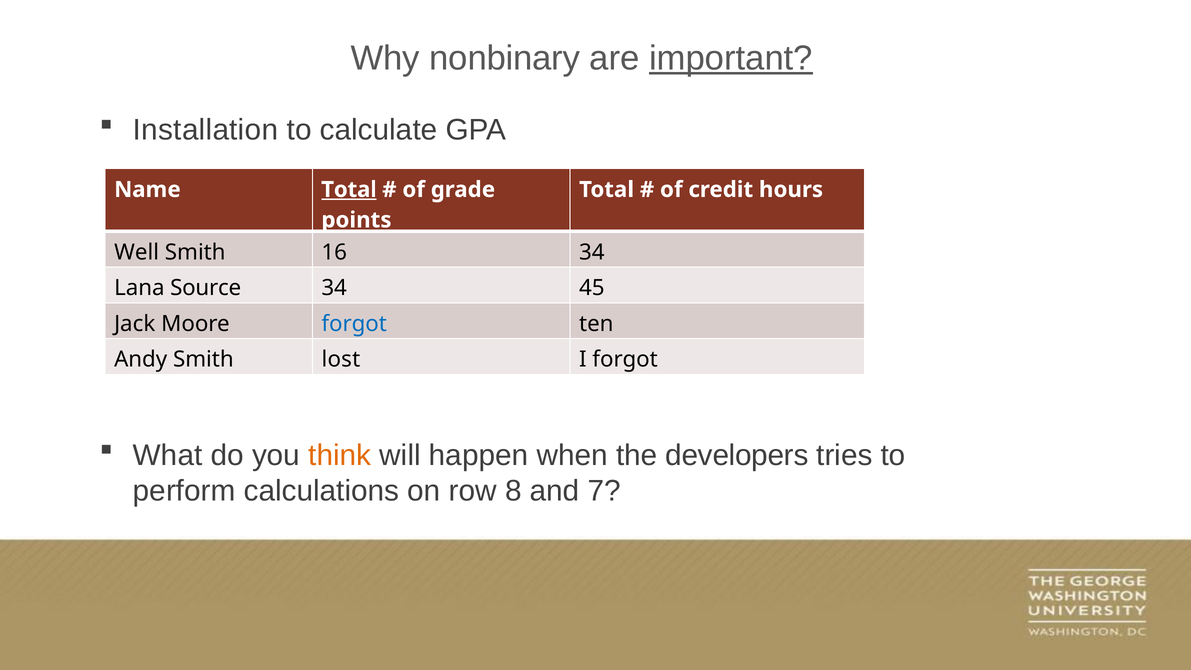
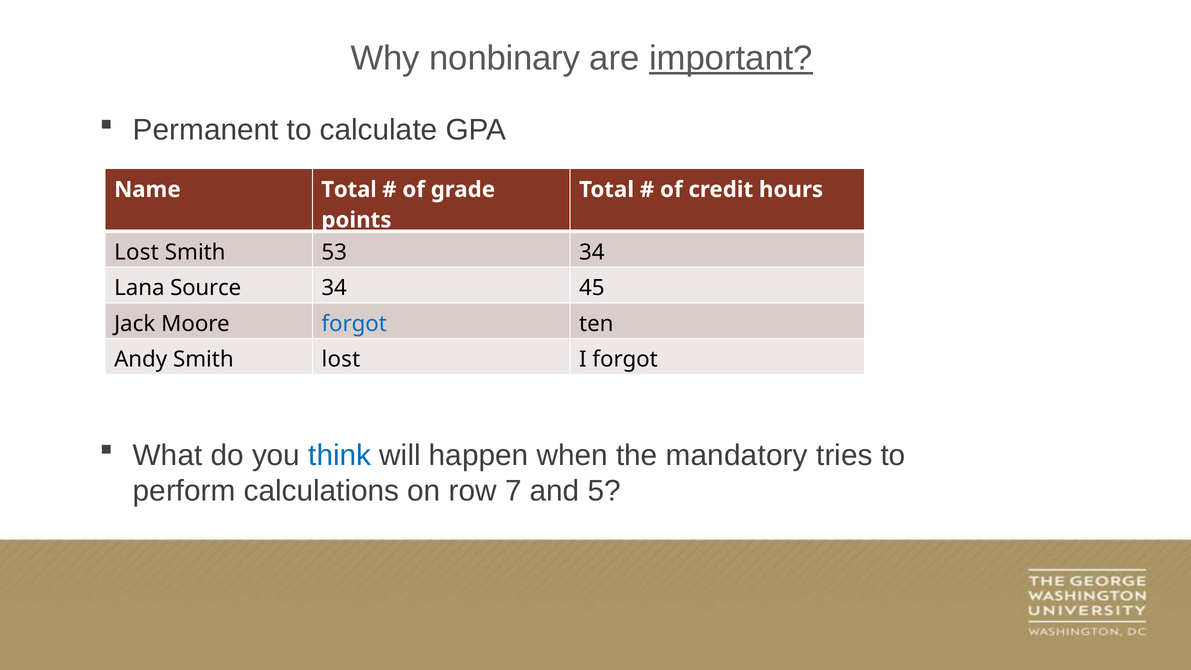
Installation: Installation -> Permanent
Total at (349, 190) underline: present -> none
Well at (137, 252): Well -> Lost
16: 16 -> 53
think colour: orange -> blue
developers: developers -> mandatory
8: 8 -> 7
7: 7 -> 5
